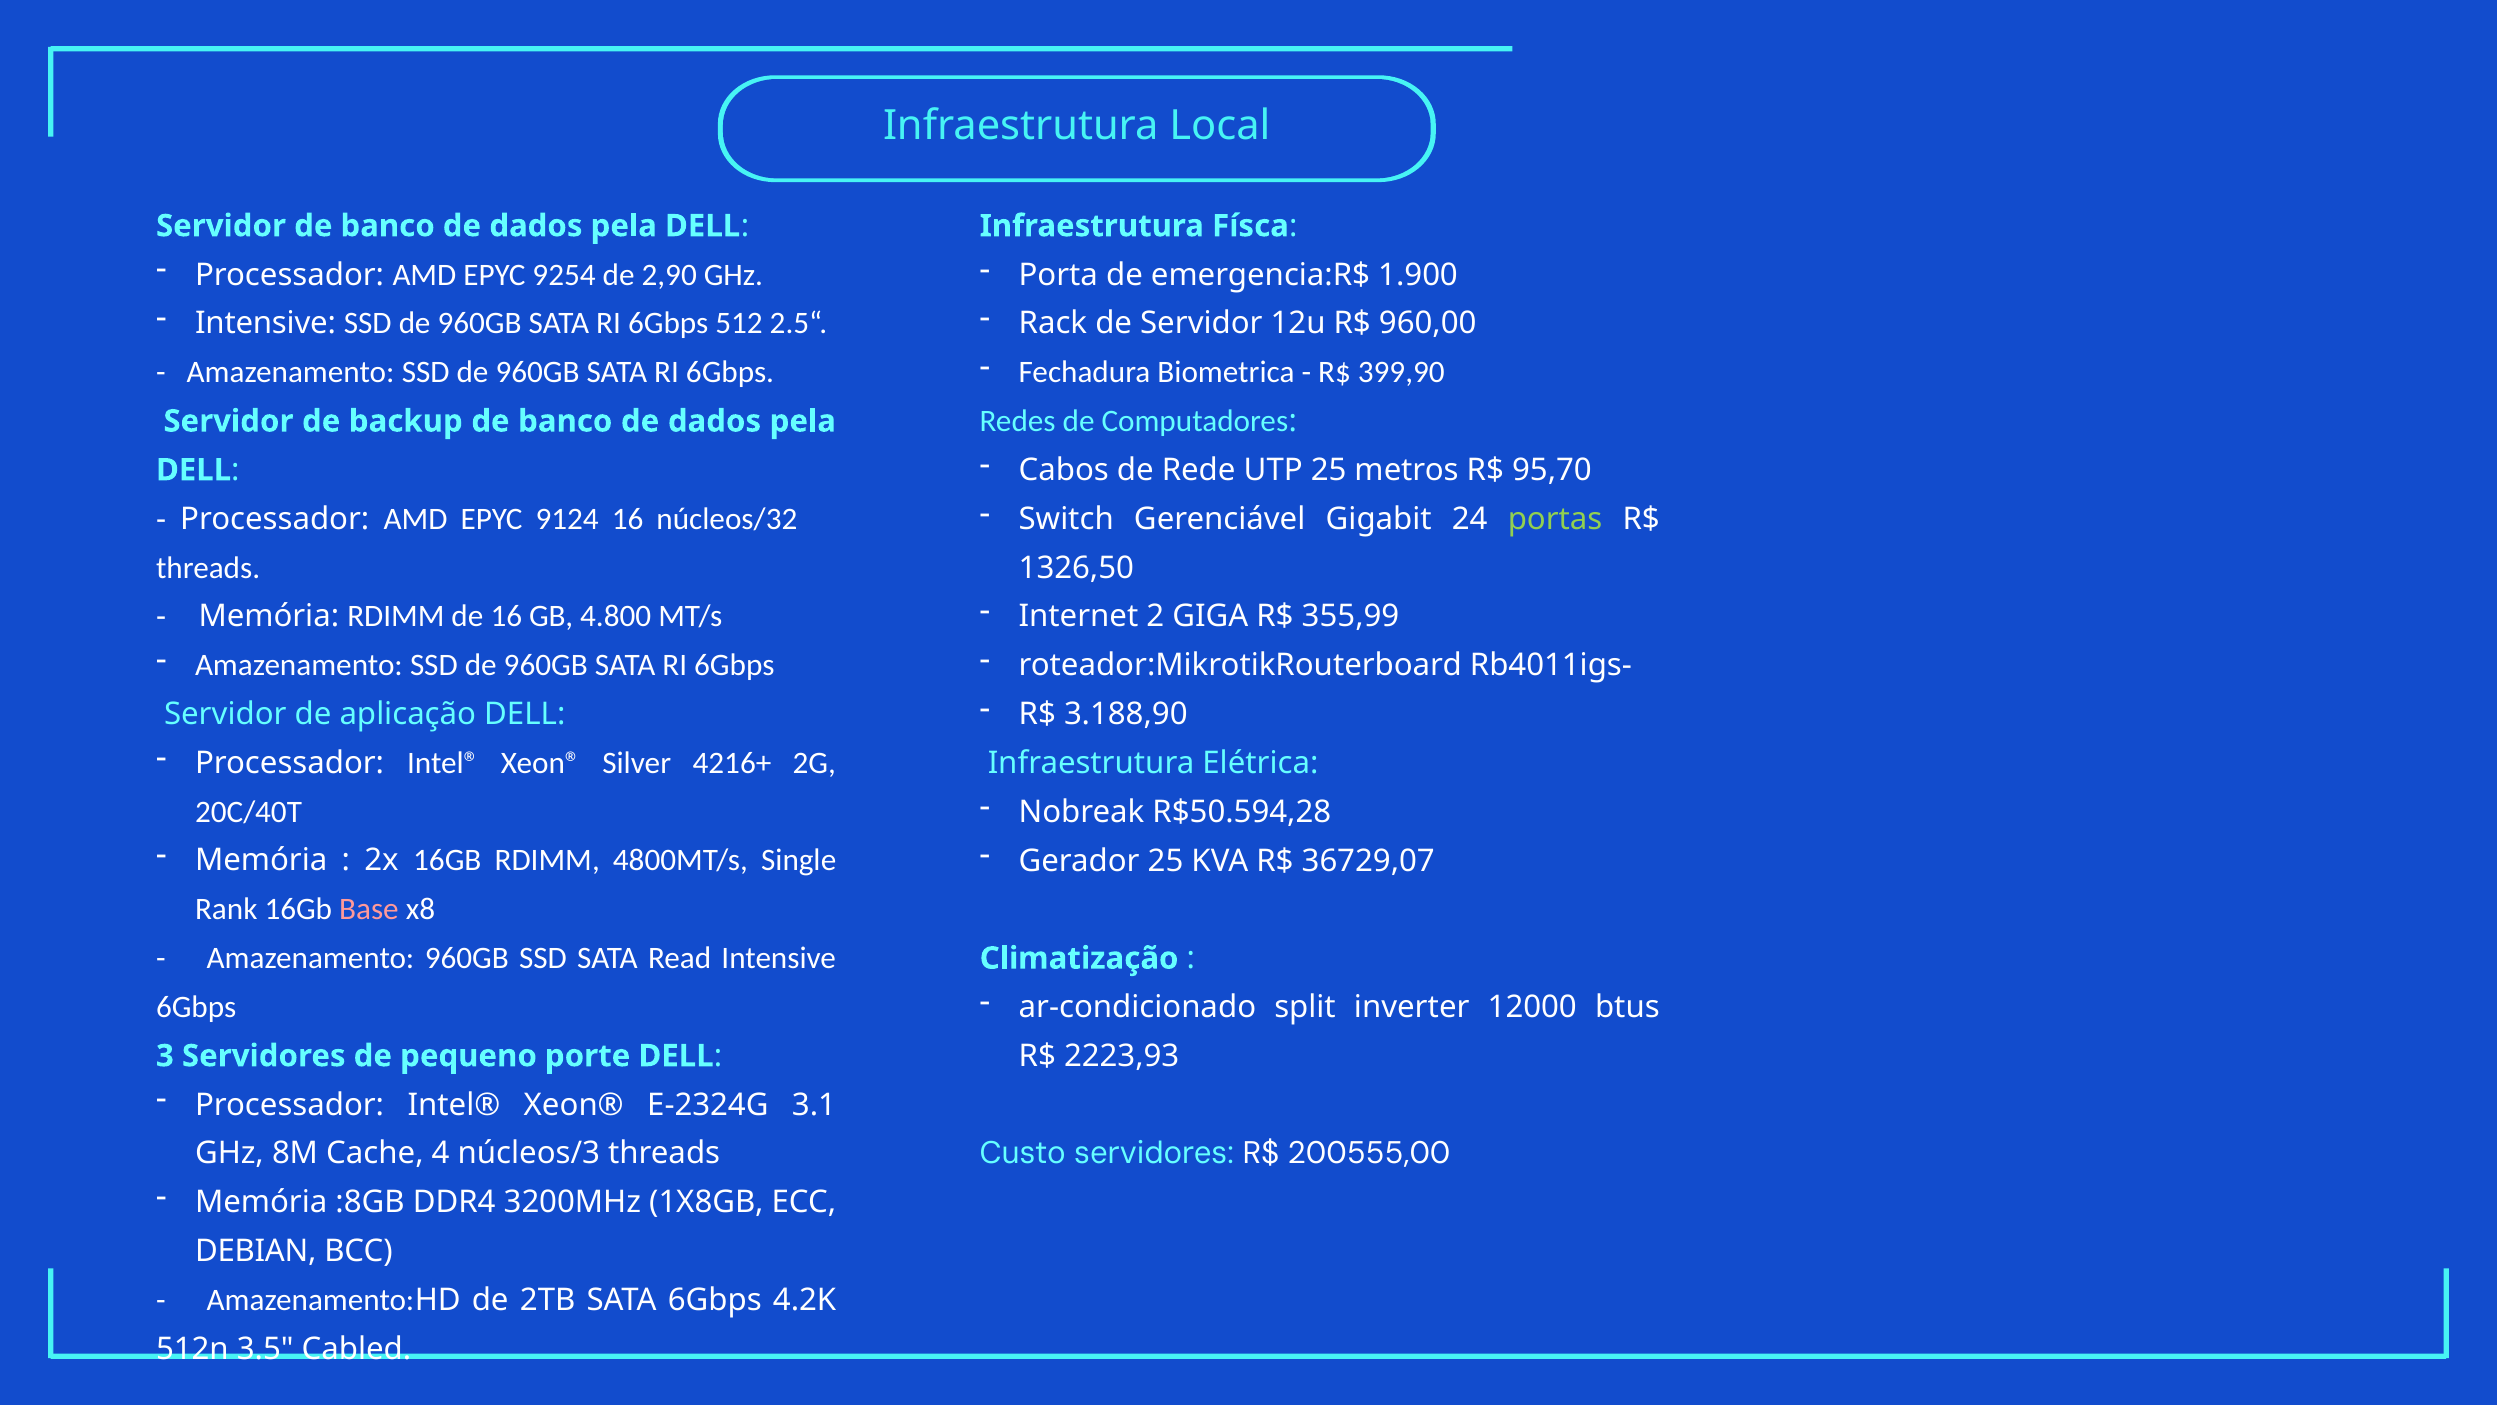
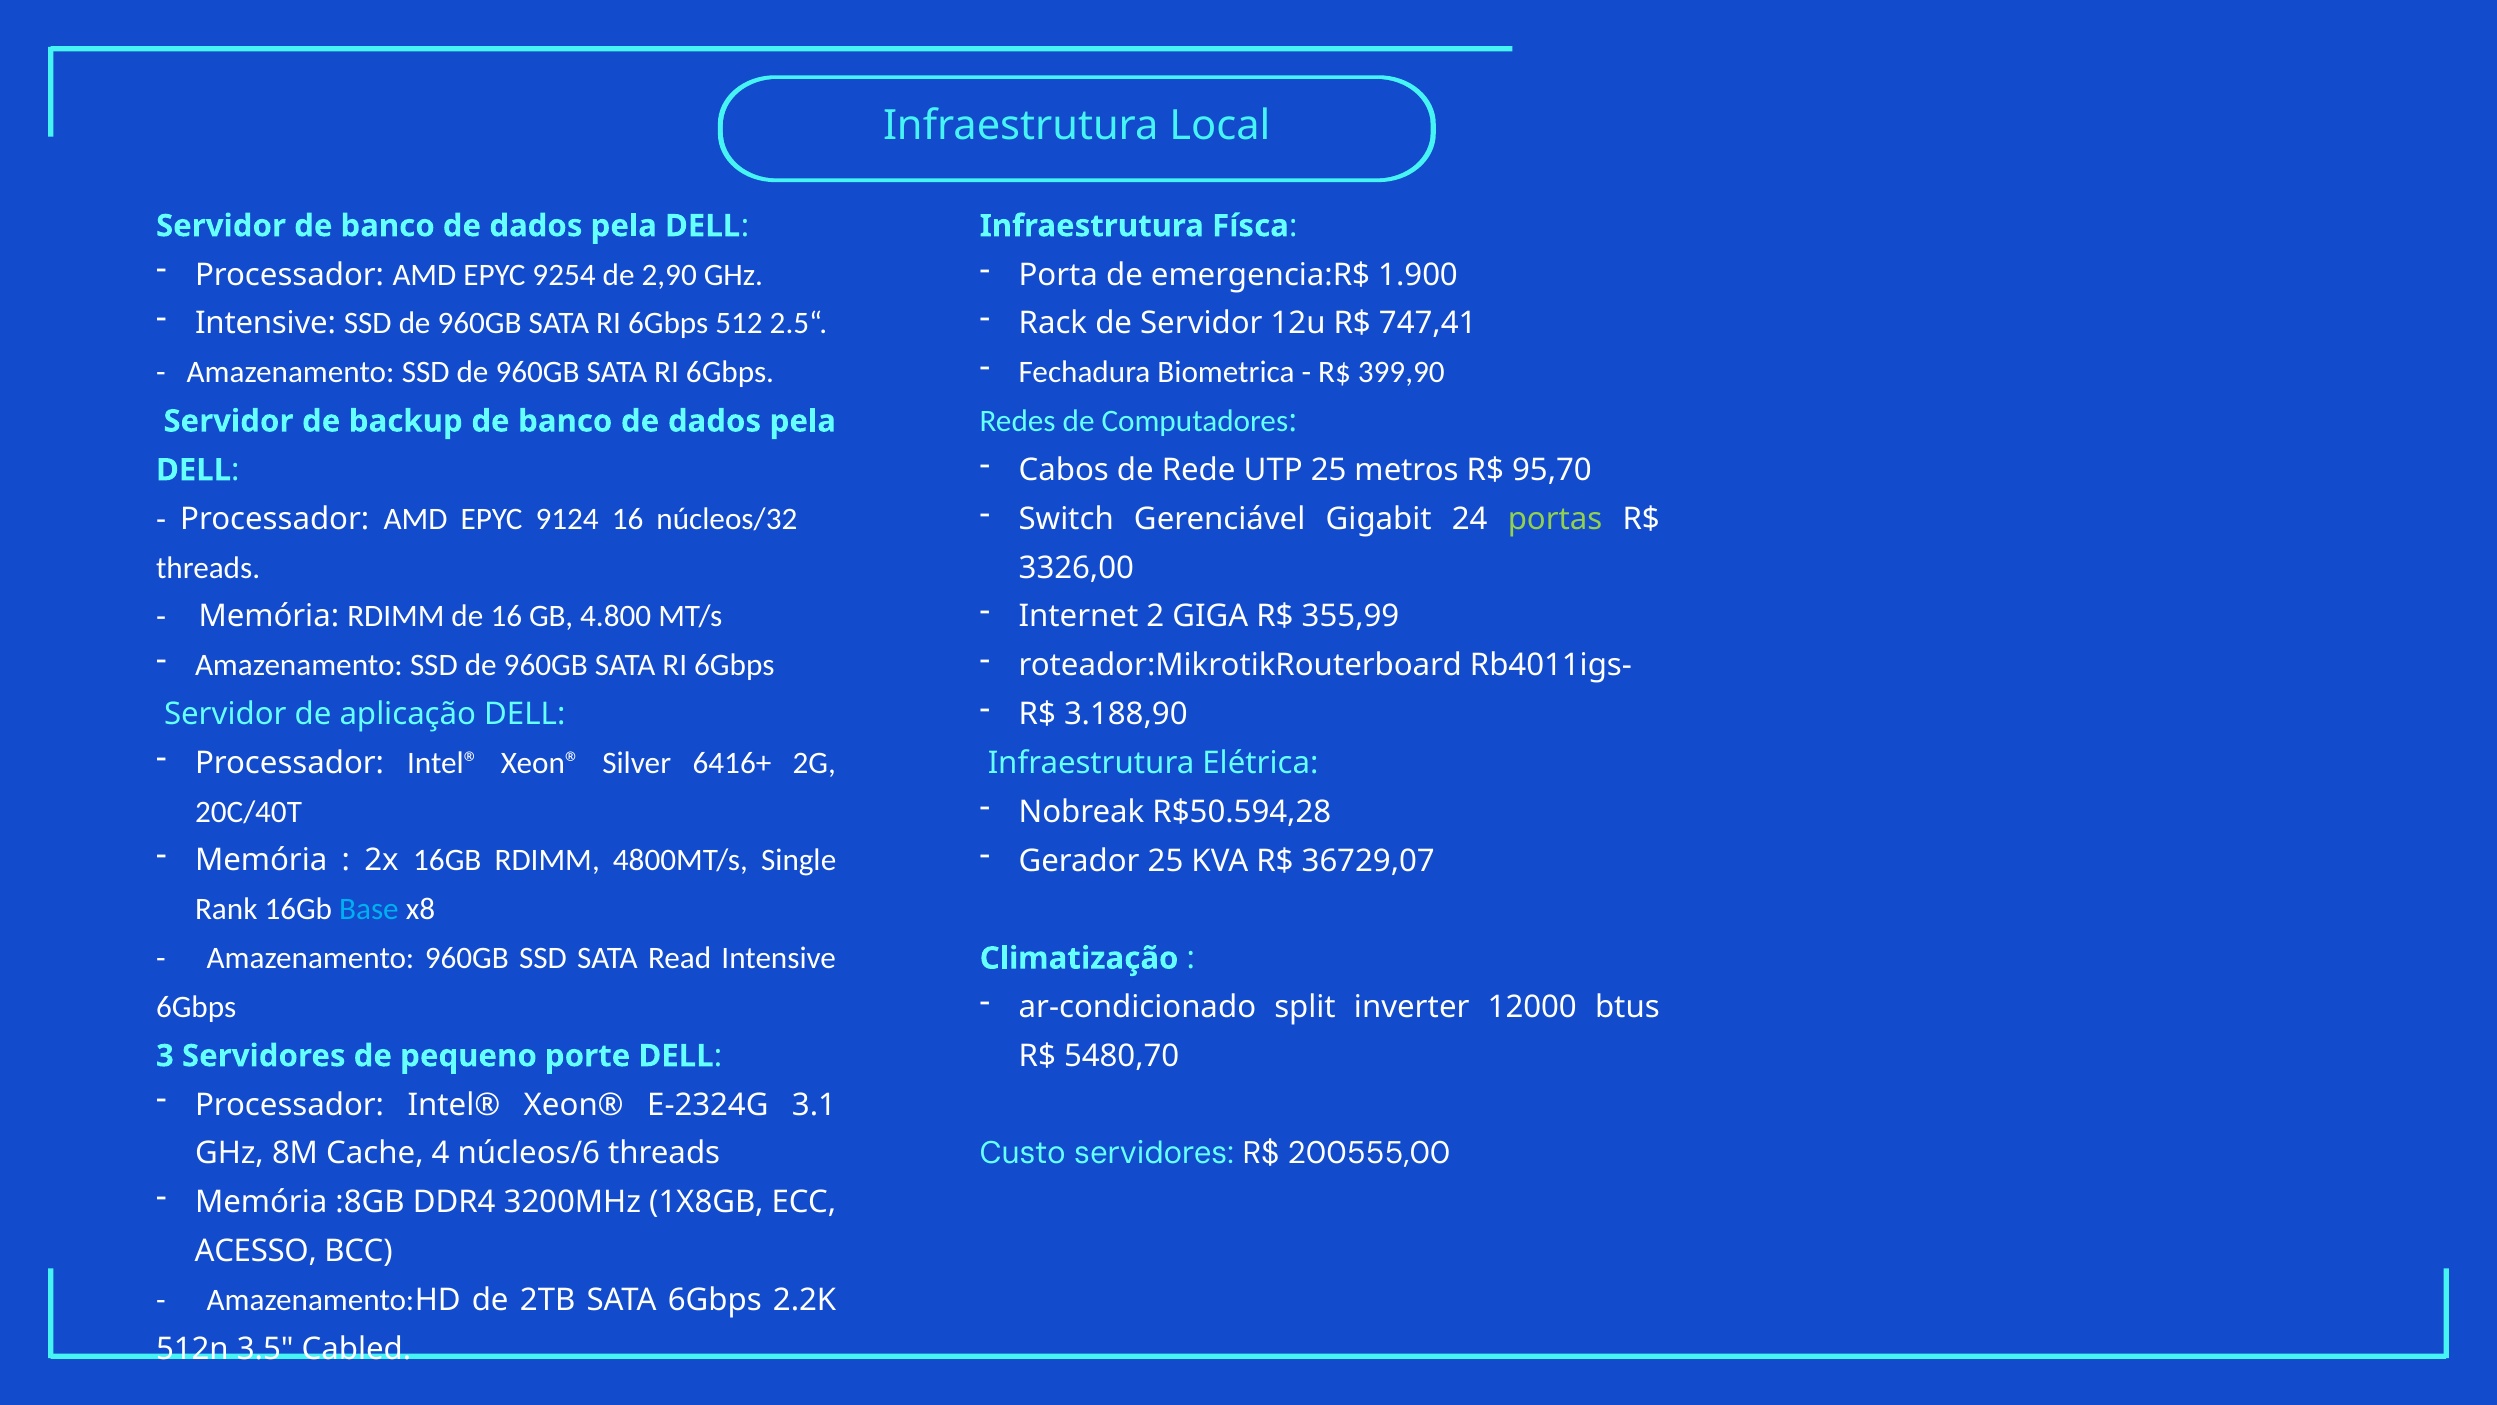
960,00: 960,00 -> 747,41
1326,50: 1326,50 -> 3326,00
4216+: 4216+ -> 6416+
Base colour: pink -> light blue
2223,93: 2223,93 -> 5480,70
núcleos/3: núcleos/3 -> núcleos/6
DEBIAN: DEBIAN -> ACESSO
4.2K: 4.2K -> 2.2K
